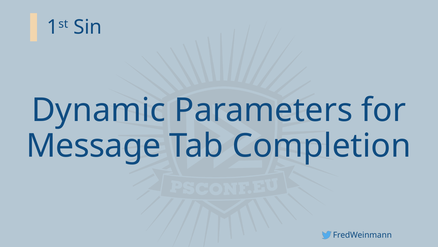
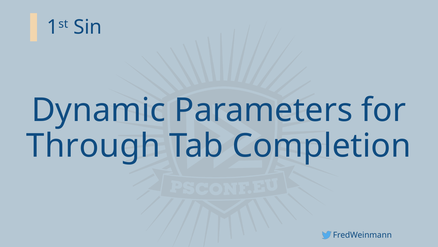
Message: Message -> Through
